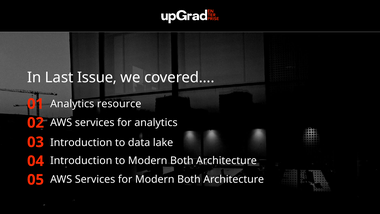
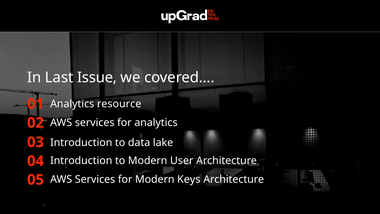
to Modern Both: Both -> User
for Modern Both: Both -> Keys
